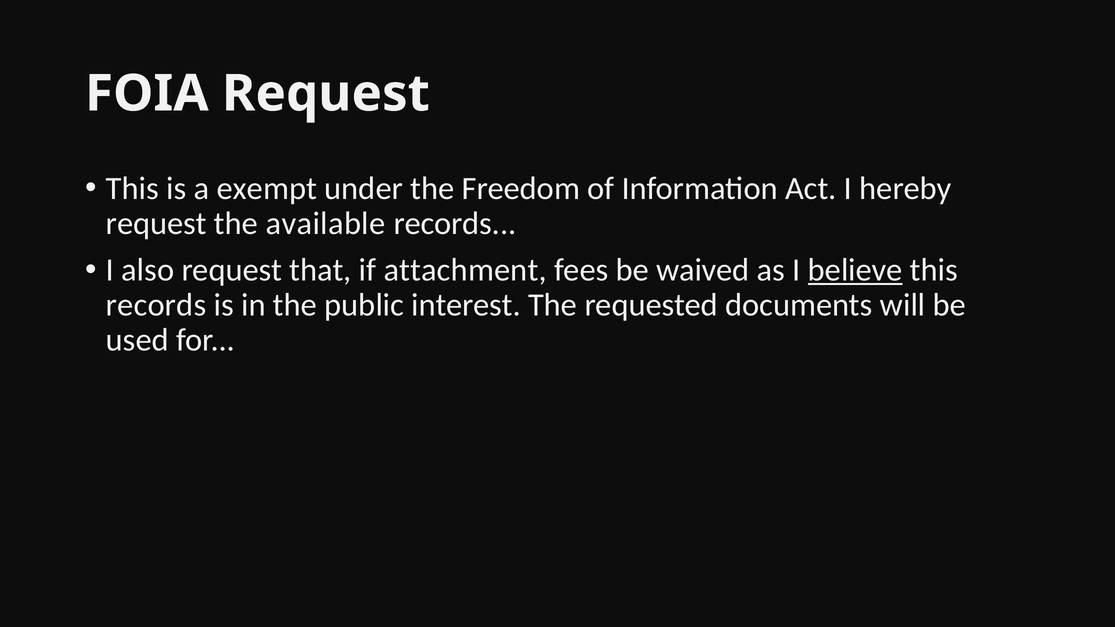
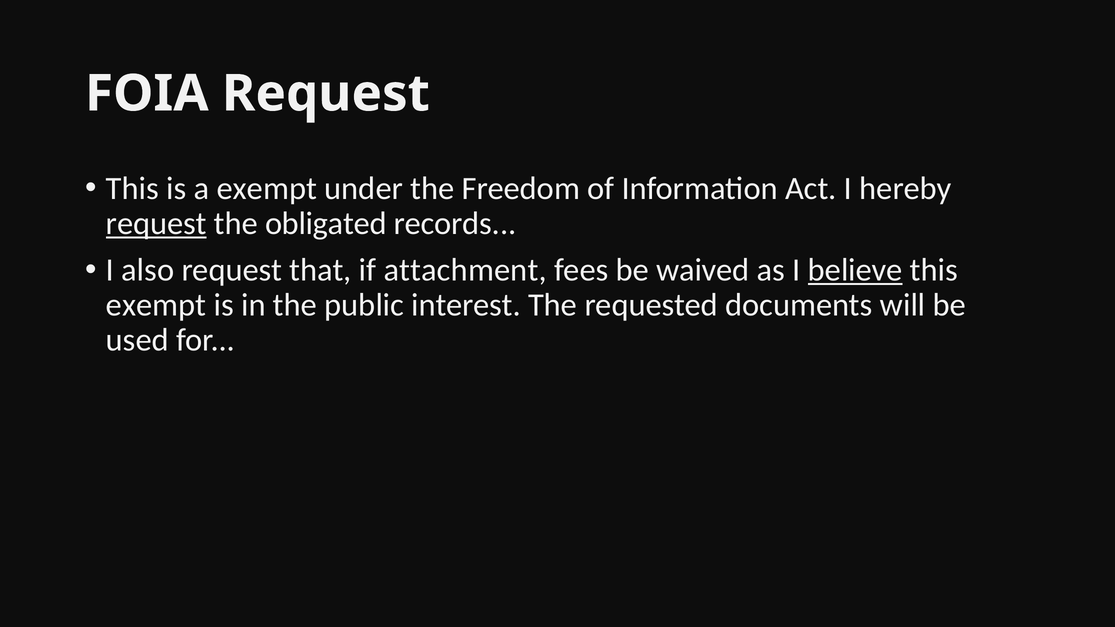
request at (156, 224) underline: none -> present
available: available -> obligated
records at (156, 305): records -> exempt
